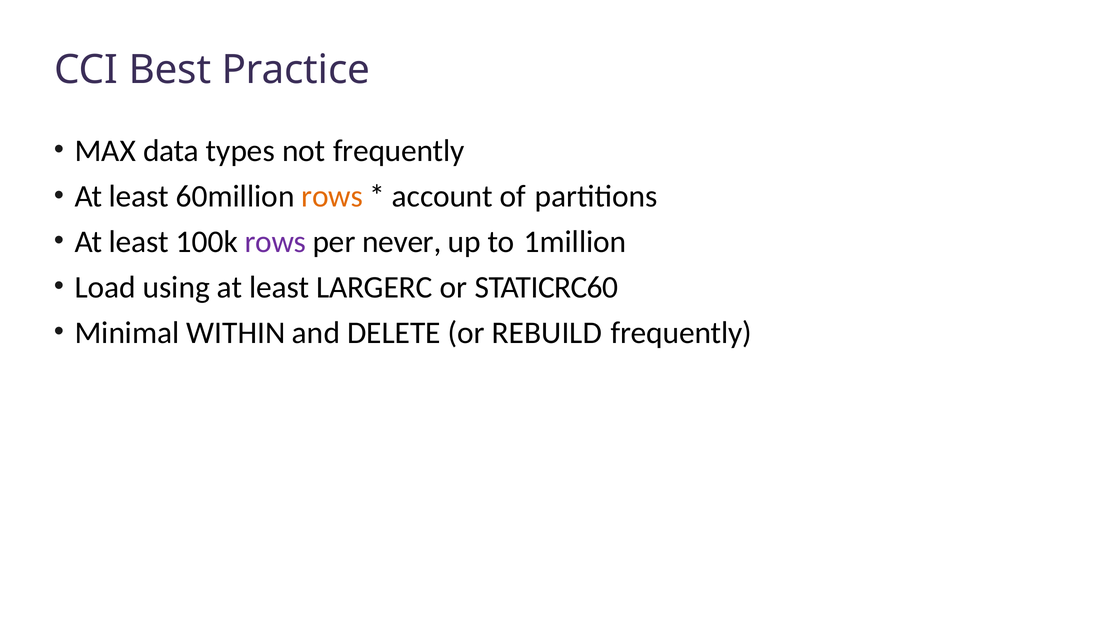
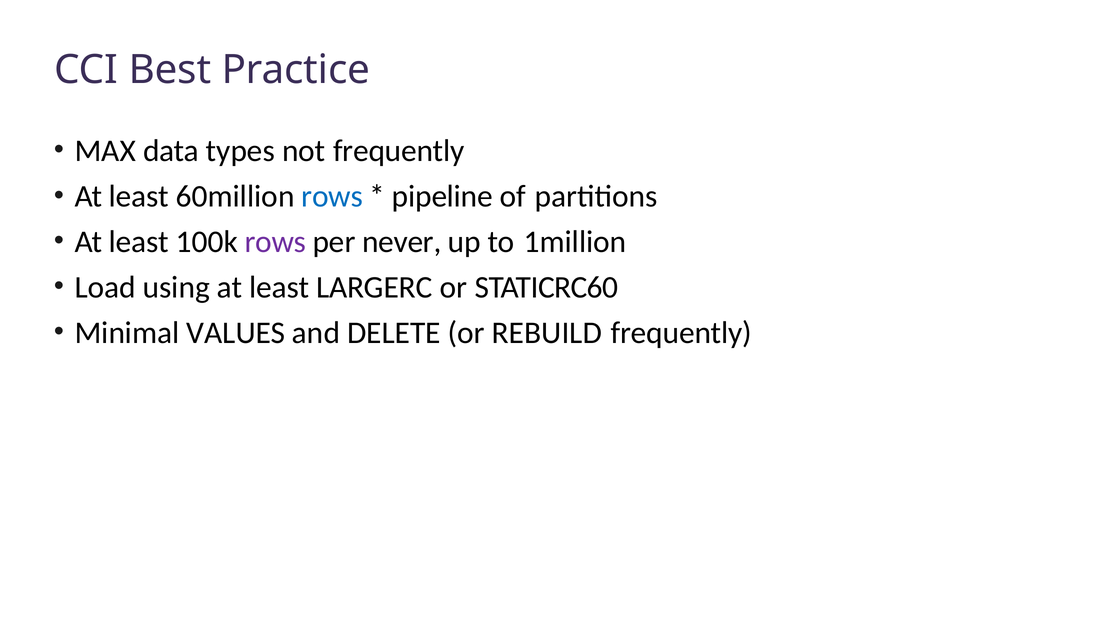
rows at (332, 196) colour: orange -> blue
account: account -> pipeline
WITHIN: WITHIN -> VALUES
